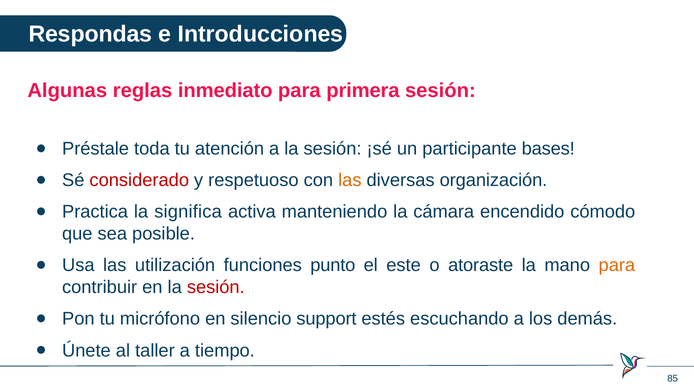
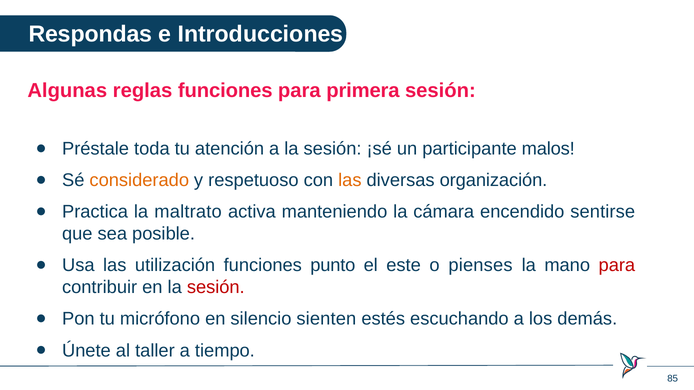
reglas inmediato: inmediato -> funciones
bases: bases -> malos
considerado colour: red -> orange
significa: significa -> maltrato
cómodo: cómodo -> sentirse
atoraste: atoraste -> pienses
para at (617, 266) colour: orange -> red
support: support -> sienten
